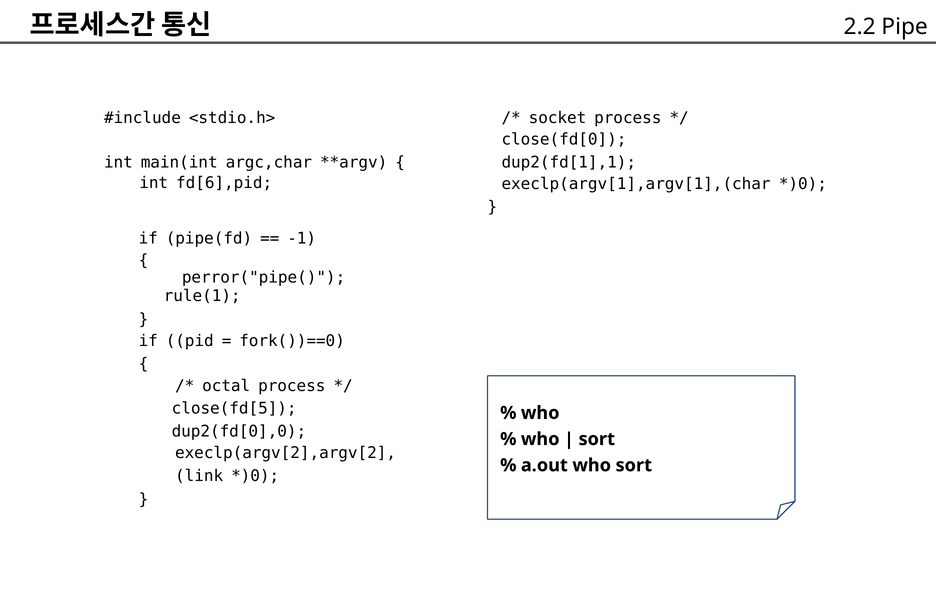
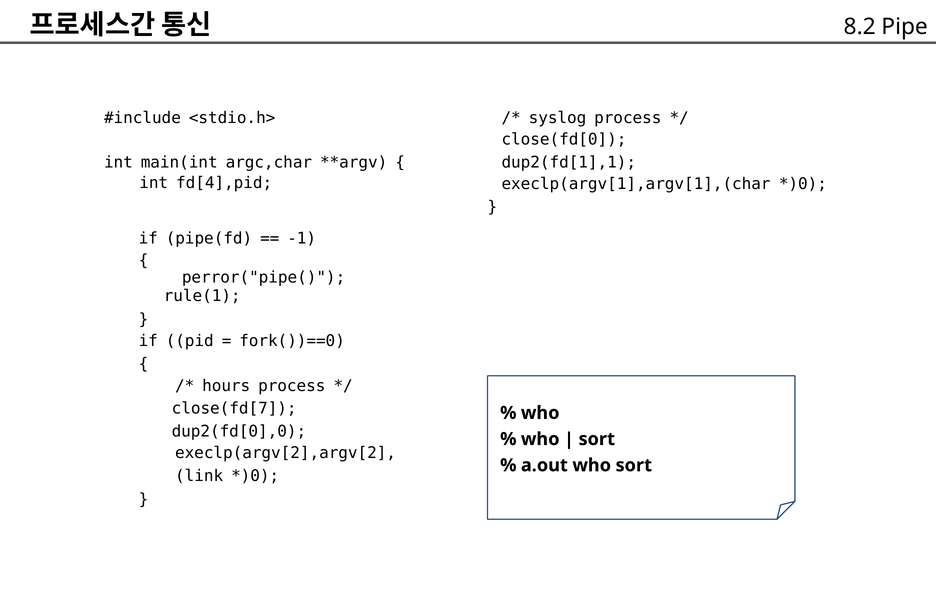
2.2: 2.2 -> 8.2
socket: socket -> syslog
fd[6],pid: fd[6],pid -> fd[4],pid
octal: octal -> hours
close(fd[5: close(fd[5 -> close(fd[7
